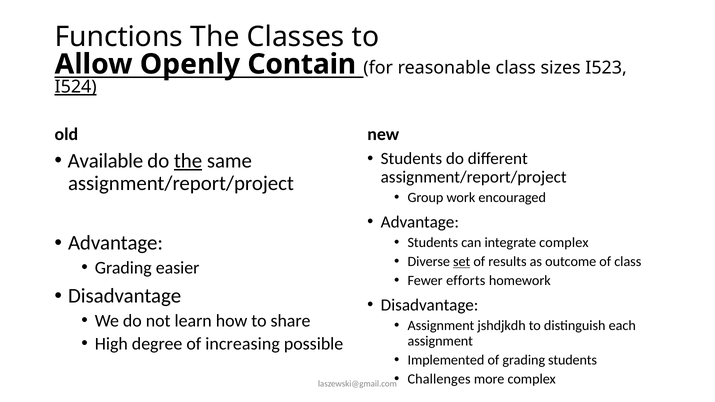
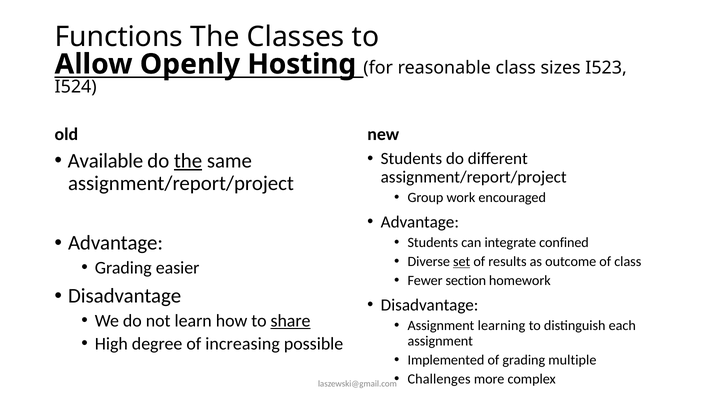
Contain: Contain -> Hosting
I524 underline: present -> none
integrate complex: complex -> confined
efforts: efforts -> section
share underline: none -> present
jshdjkdh: jshdjkdh -> learning
grading students: students -> multiple
